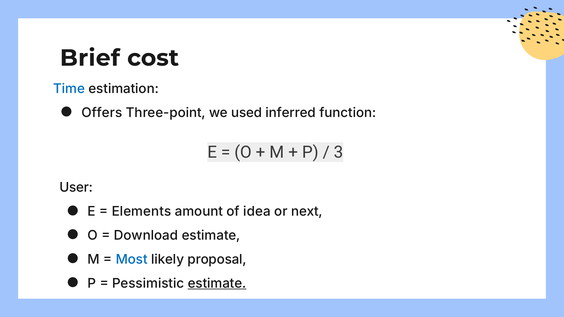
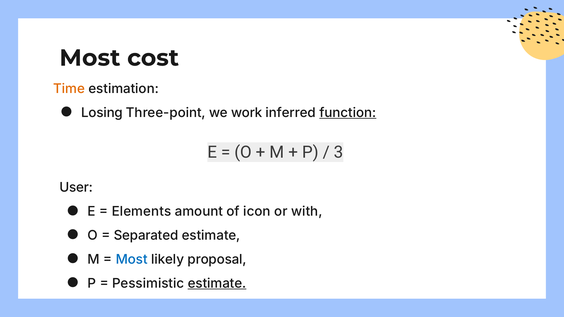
Brief at (90, 58): Brief -> Most
Time colour: blue -> orange
Offers: Offers -> Losing
used: used -> work
function underline: none -> present
idea: idea -> icon
next: next -> with
Download: Download -> Separated
